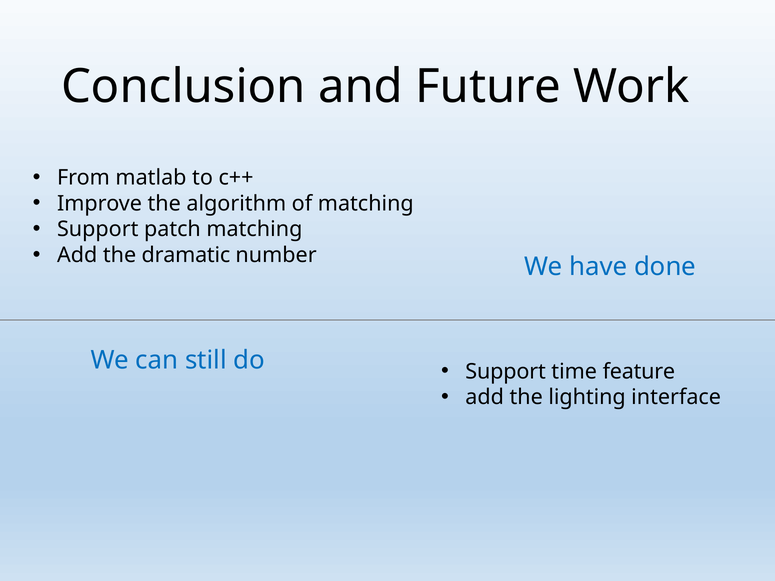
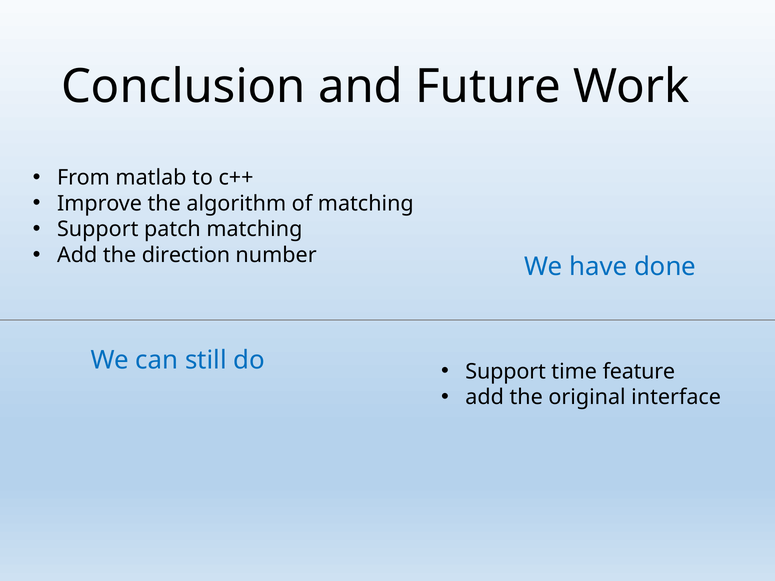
dramatic: dramatic -> direction
lighting: lighting -> original
